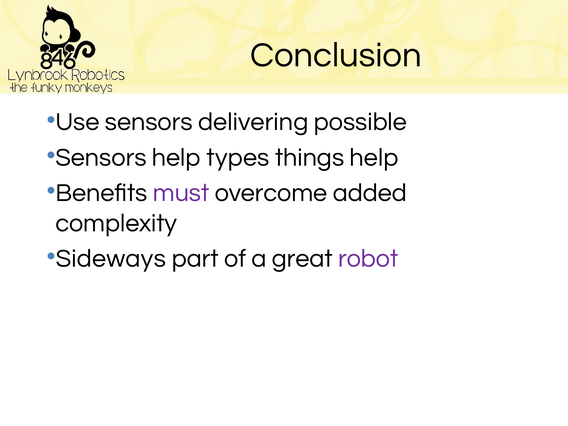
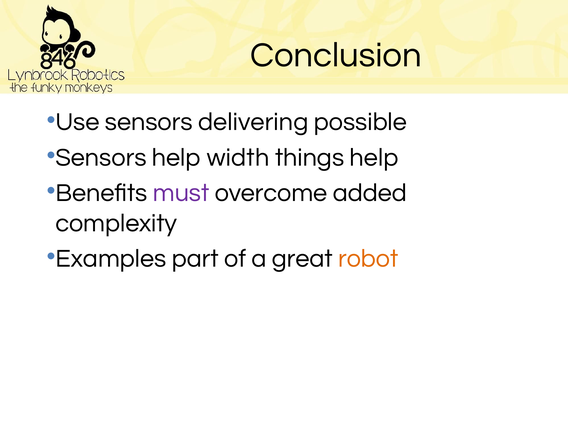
types: types -> width
Sideways: Sideways -> Examples
robot colour: purple -> orange
